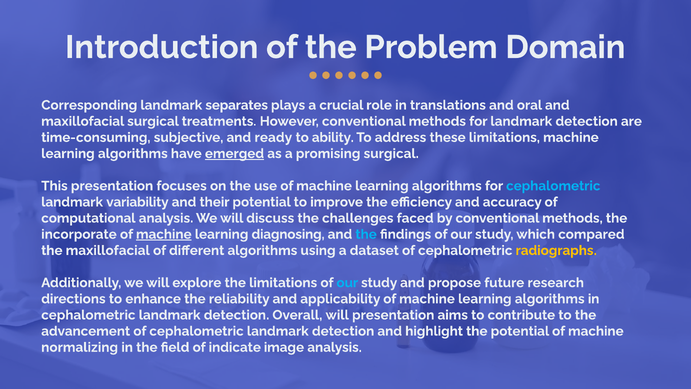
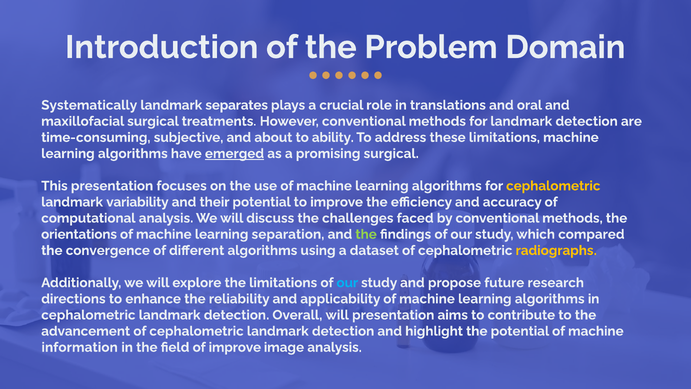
Corresponding: Corresponding -> Systematically
ready: ready -> about
cephalometric at (553, 186) colour: light blue -> yellow
incorporate: incorporate -> orientations
machine at (164, 234) underline: present -> none
diagnosing: diagnosing -> separation
the at (366, 234) colour: light blue -> light green
the maxillofacial: maxillofacial -> convergence
normalizing: normalizing -> information
of indicate: indicate -> improve
